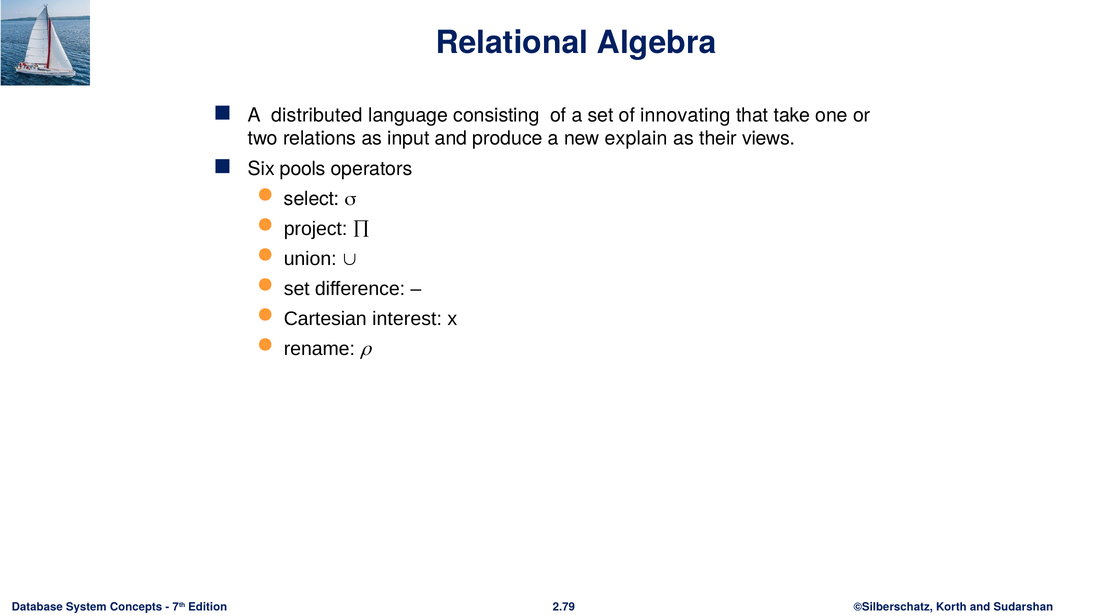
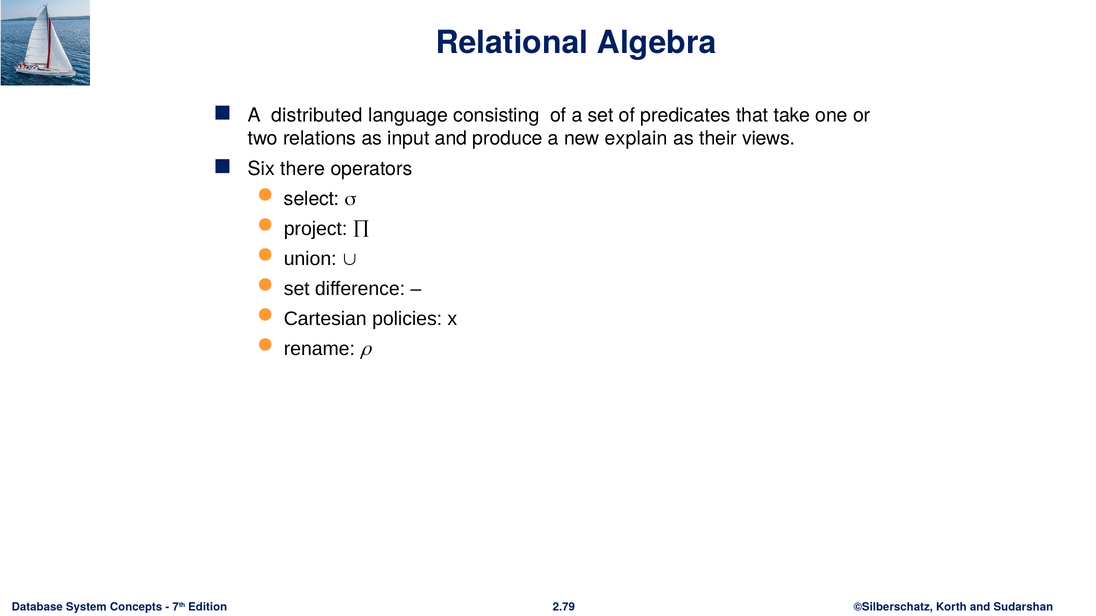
innovating: innovating -> predicates
pools: pools -> there
interest: interest -> policies
